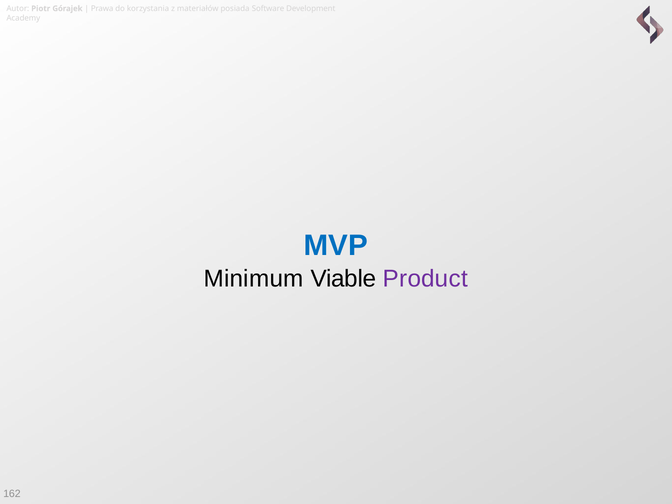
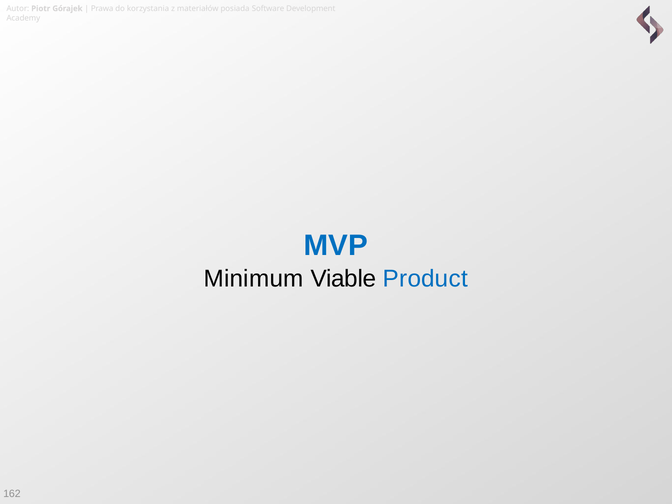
Product colour: purple -> blue
